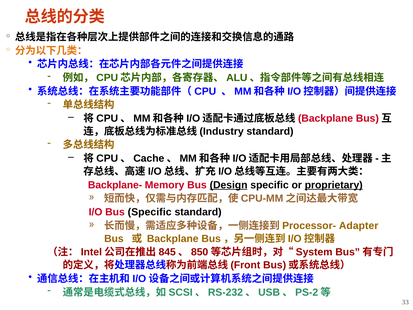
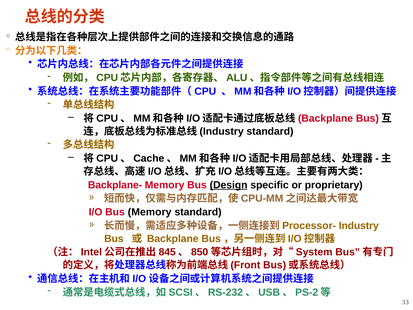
proprietary underline: present -> none
Bus Specific: Specific -> Memory
Adapter: Adapter -> Industry
